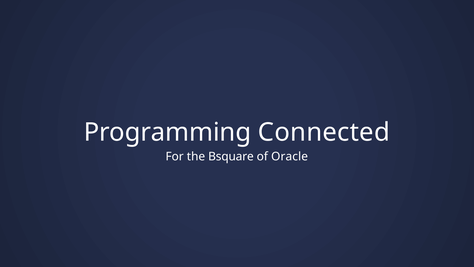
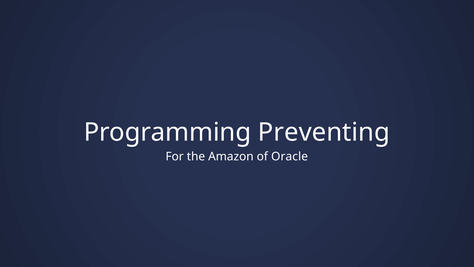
Connected: Connected -> Preventing
Bsquare: Bsquare -> Amazon
